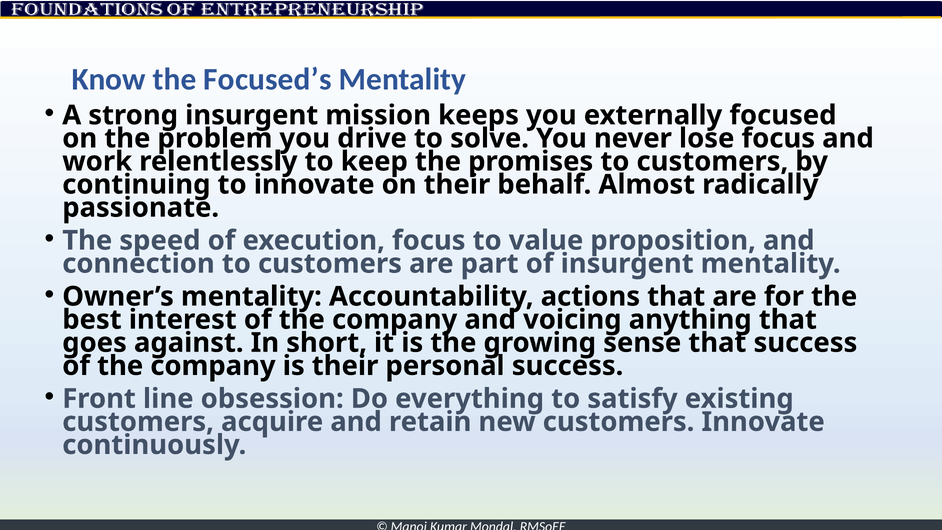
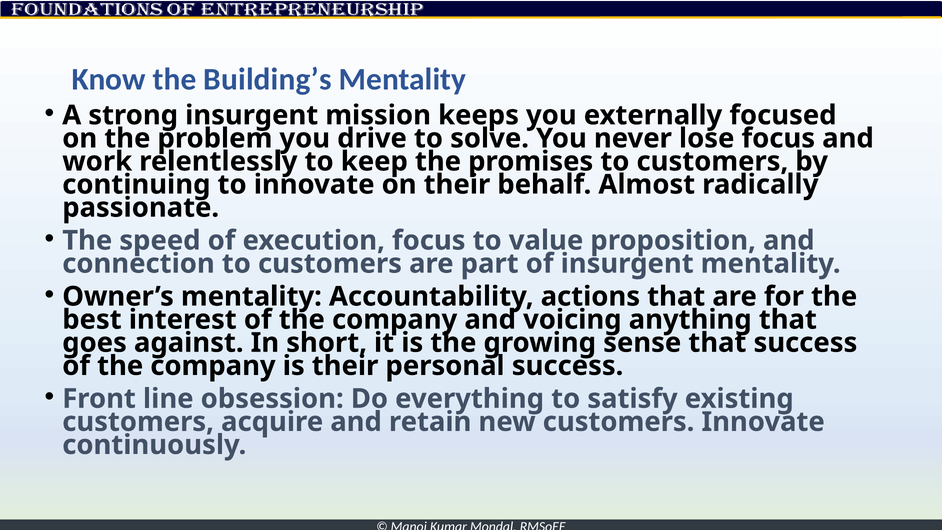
Focused’s: Focused’s -> Building’s
